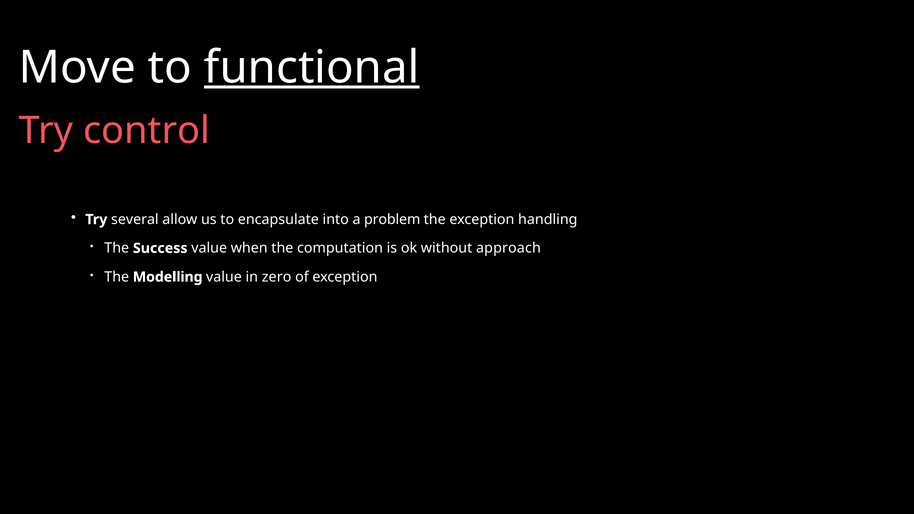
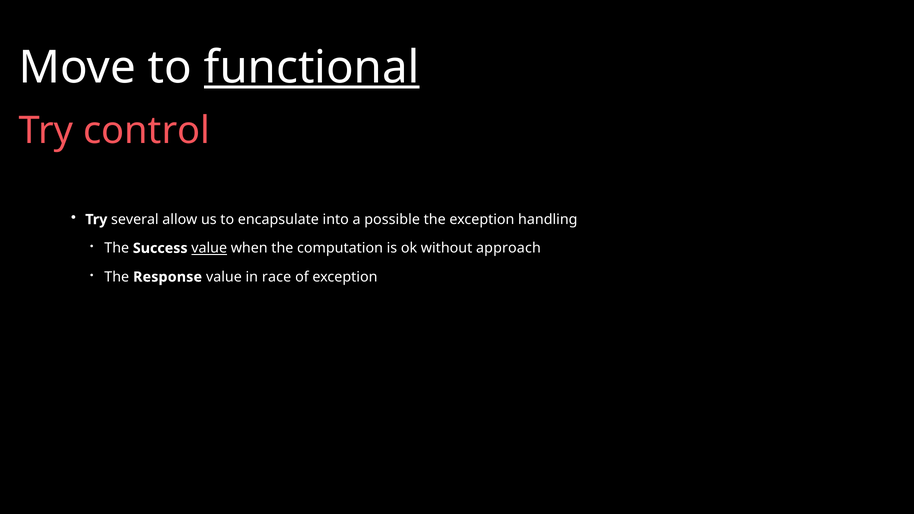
problem: problem -> possible
value at (209, 248) underline: none -> present
Modelling: Modelling -> Response
zero: zero -> race
